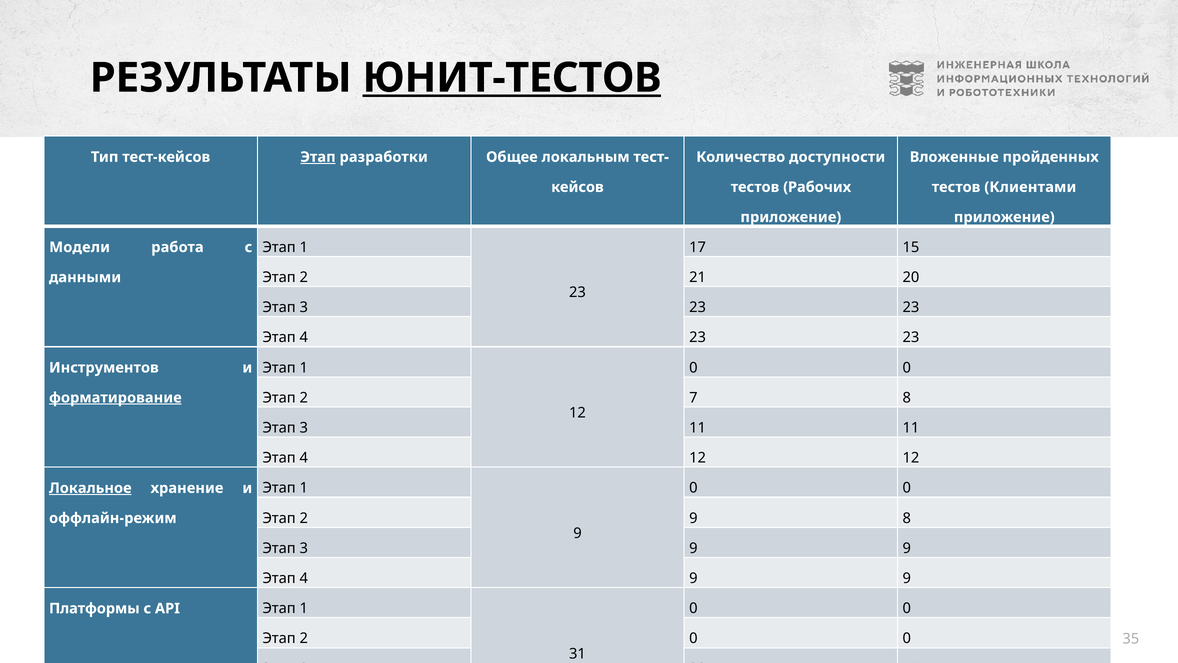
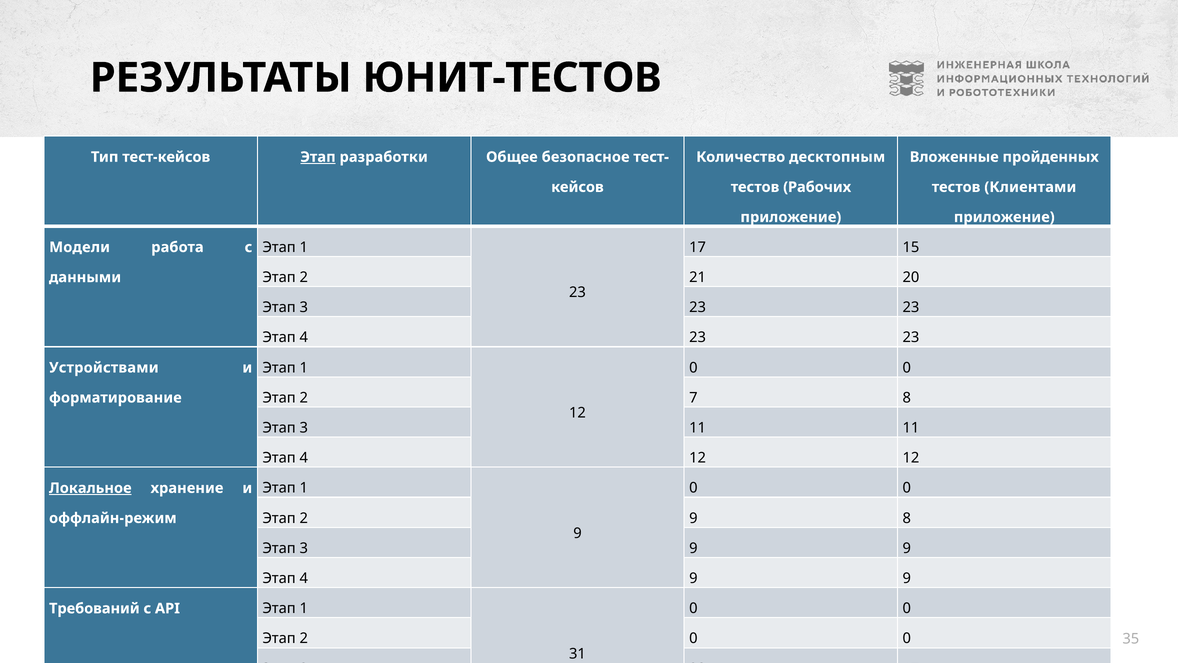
ЮНИТ-ТЕСТОВ underline: present -> none
локальным: локальным -> безопасное
доступности: доступности -> десктопным
Инструментов: Инструментов -> Устройствами
форматирование underline: present -> none
Платформы: Платформы -> Требований
